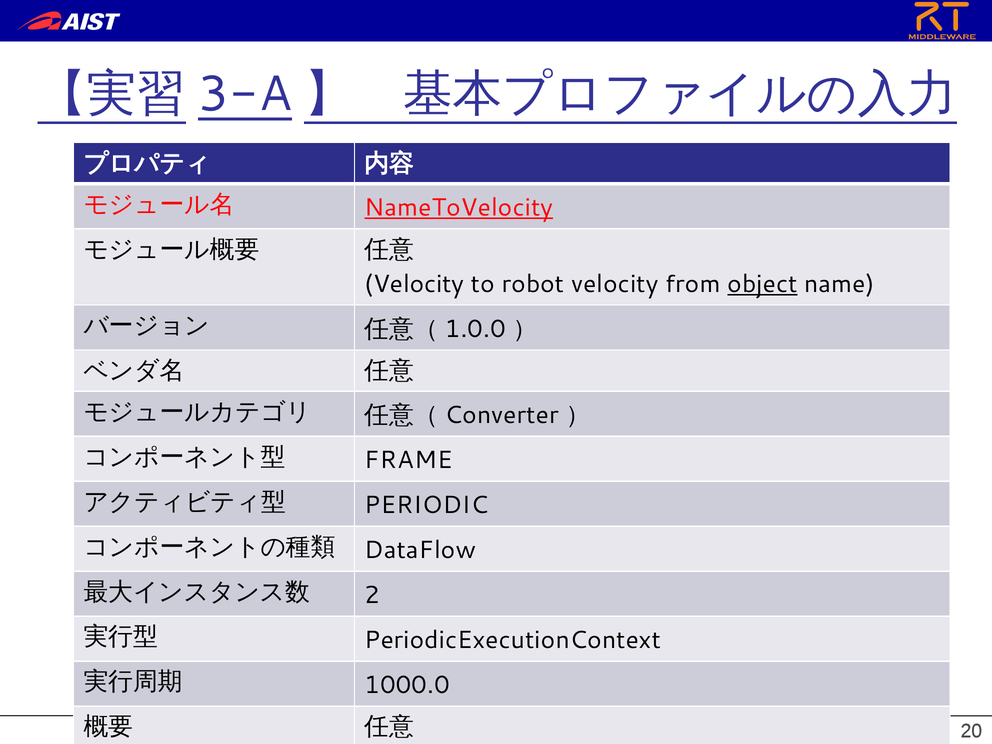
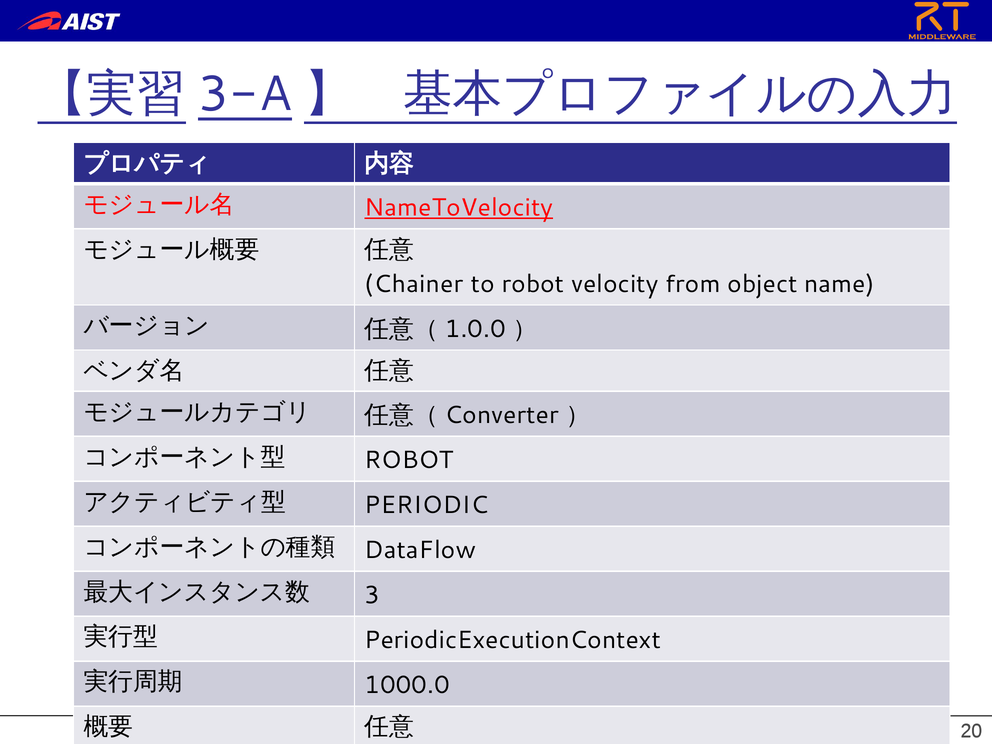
Velocity at (414, 284): Velocity -> Chainer
object underline: present -> none
FRAME at (409, 460): FRAME -> ROBOT
2: 2 -> 3
